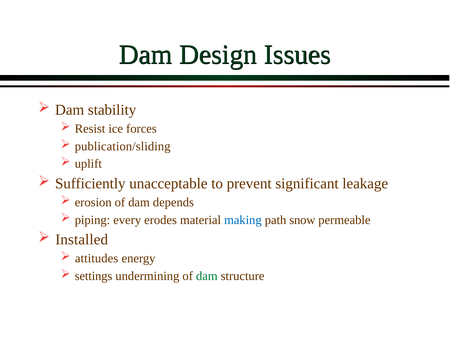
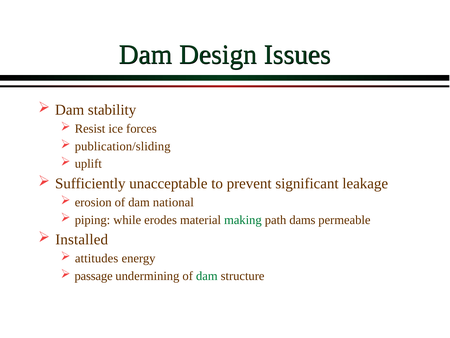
depends: depends -> national
every: every -> while
making colour: blue -> green
snow: snow -> dams
settings: settings -> passage
